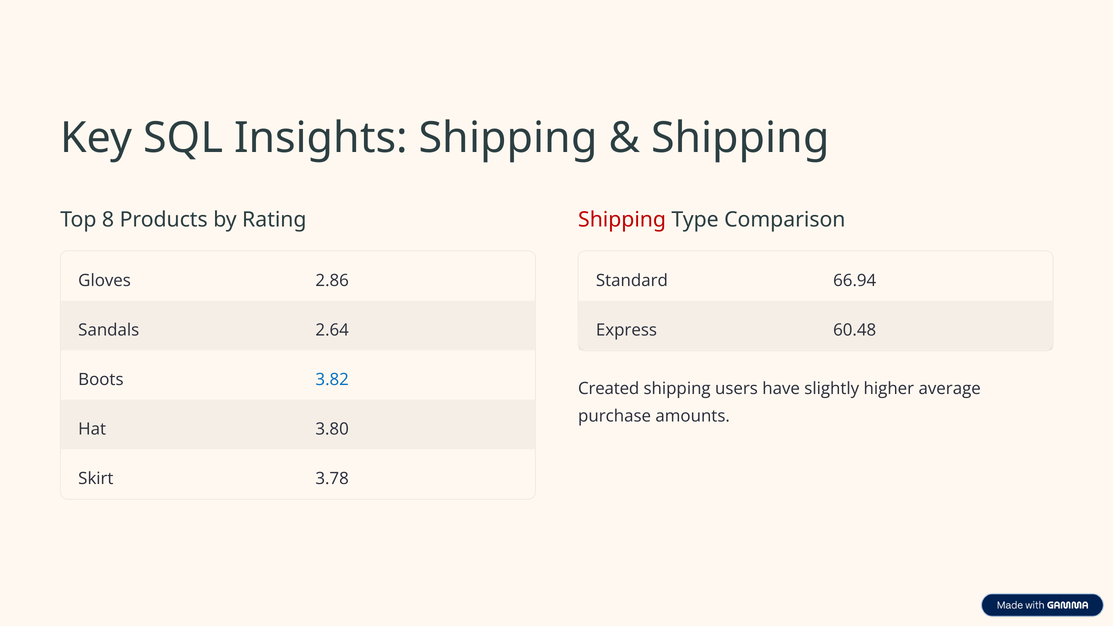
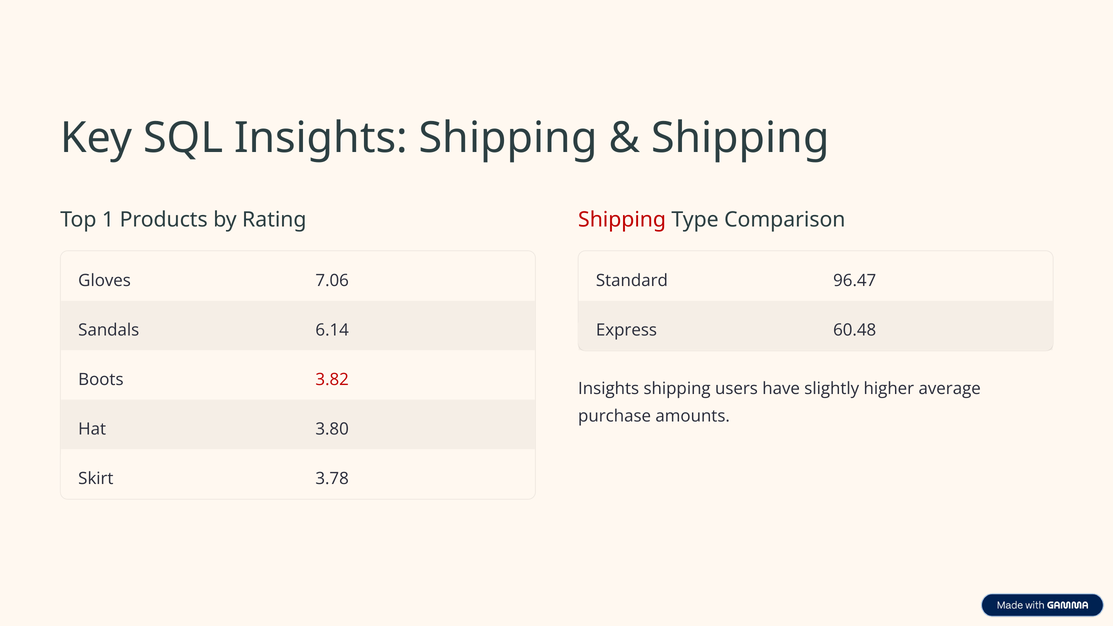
8: 8 -> 1
2.86: 2.86 -> 7.06
66.94: 66.94 -> 96.47
2.64: 2.64 -> 6.14
3.82 colour: blue -> red
Created at (609, 389): Created -> Insights
